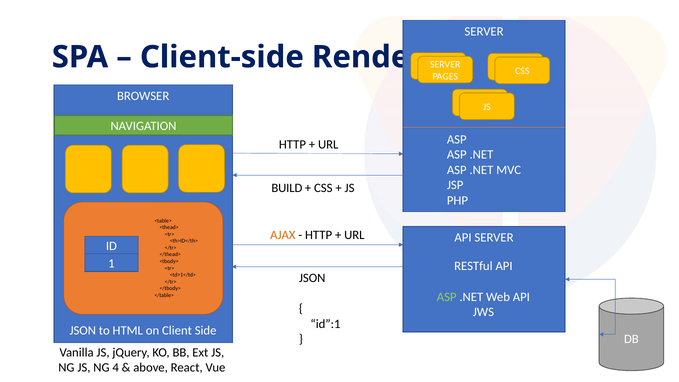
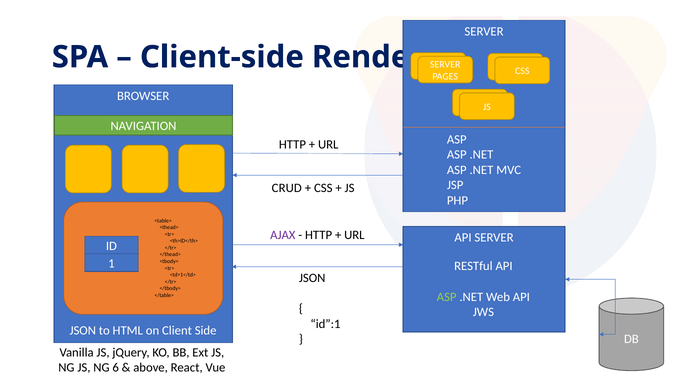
BUILD: BUILD -> CRUD
AJAX colour: orange -> purple
4: 4 -> 6
